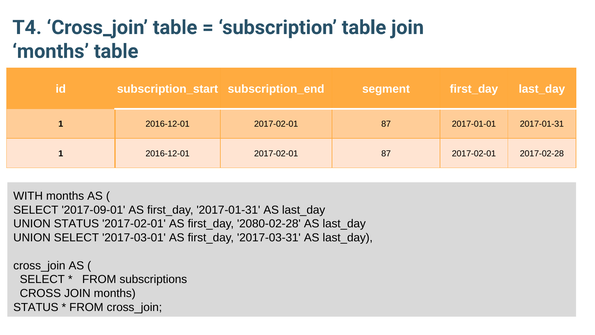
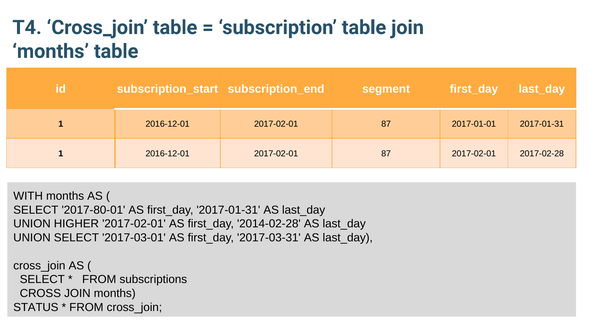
2017-09-01: 2017-09-01 -> 2017-80-01
UNION STATUS: STATUS -> HIGHER
2080-02-28: 2080-02-28 -> 2014-02-28
